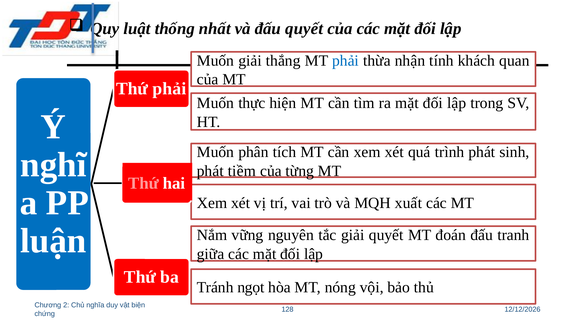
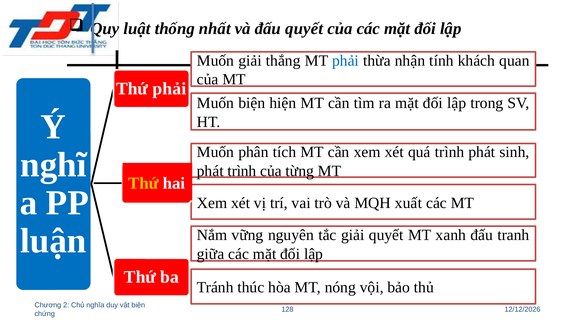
Muốn thực: thực -> biện
phát tiềm: tiềm -> trình
Thứ at (143, 183) colour: pink -> yellow
đoán: đoán -> xanh
ngọt: ngọt -> thúc
